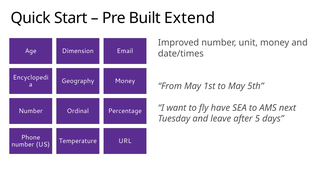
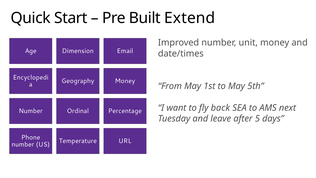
have: have -> back
